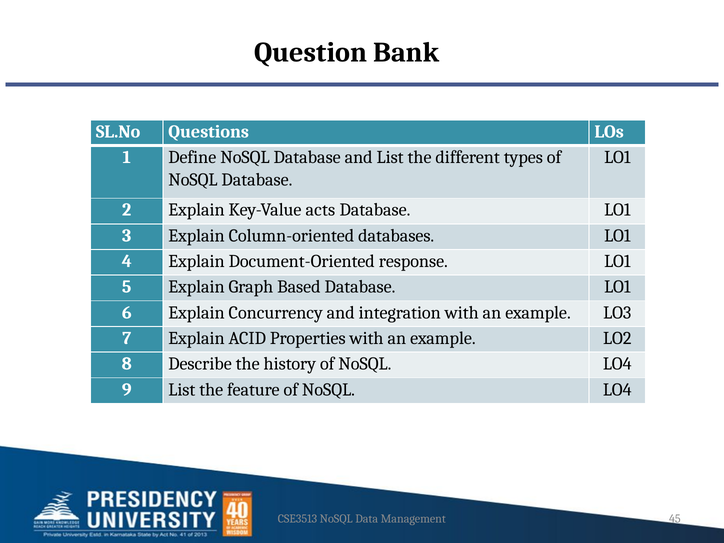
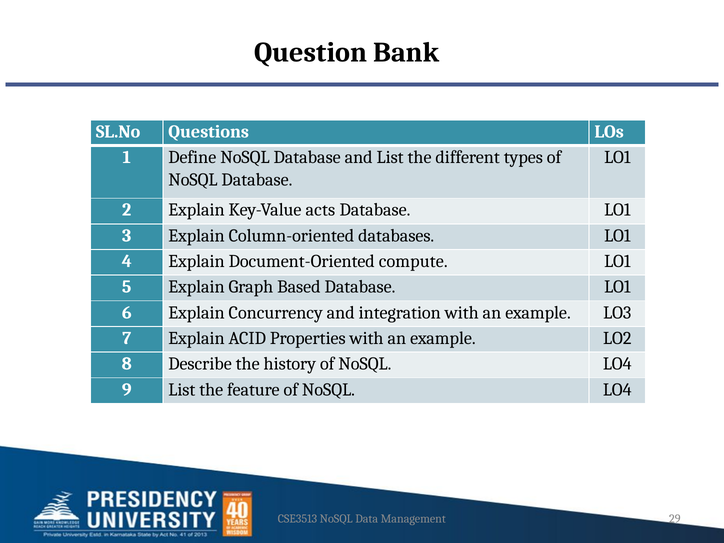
response: response -> compute
45: 45 -> 29
